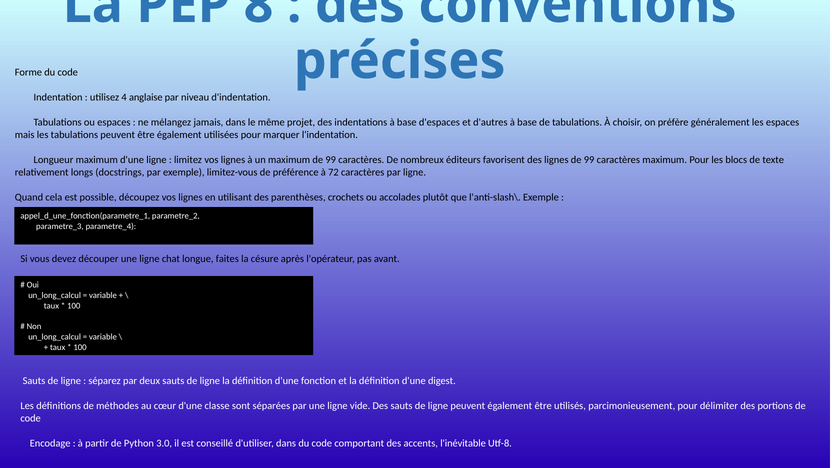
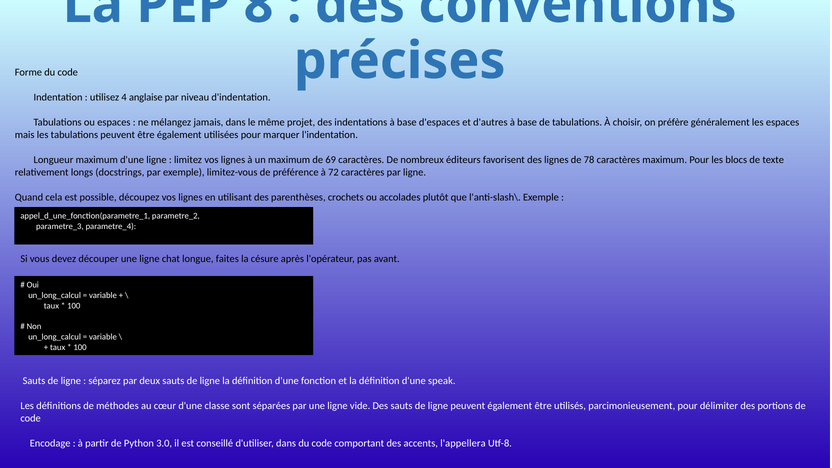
maximum de 99: 99 -> 69
lignes de 99: 99 -> 78
digest: digest -> speak
l'inévitable: l'inévitable -> l'appellera
